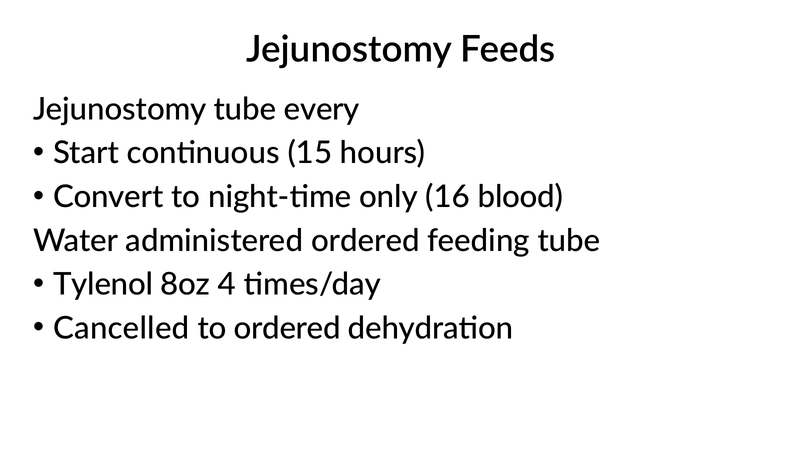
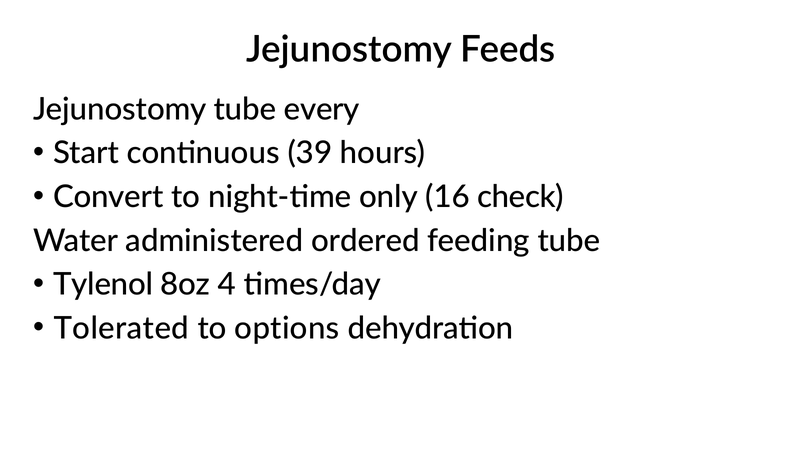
15: 15 -> 39
blood: blood -> check
Cancelled: Cancelled -> Tolerated
to ordered: ordered -> options
